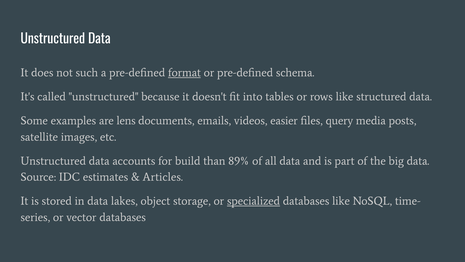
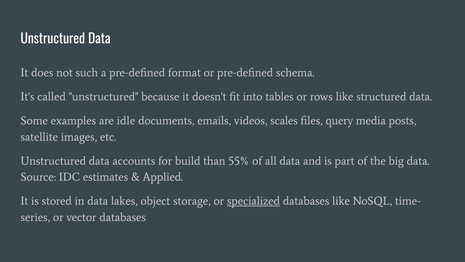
format underline: present -> none
lens: lens -> idle
easier: easier -> scales
89%: 89% -> 55%
Articles: Articles -> Applied
